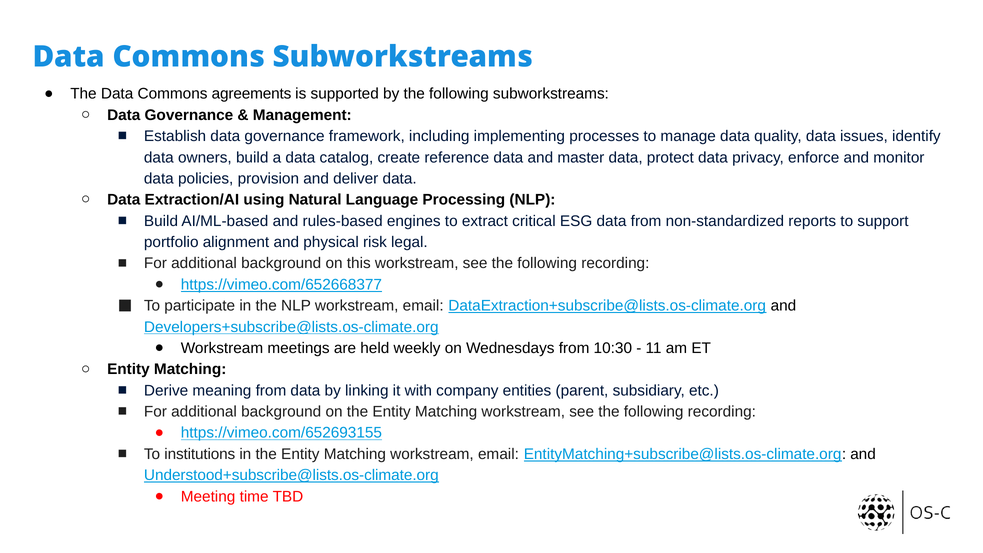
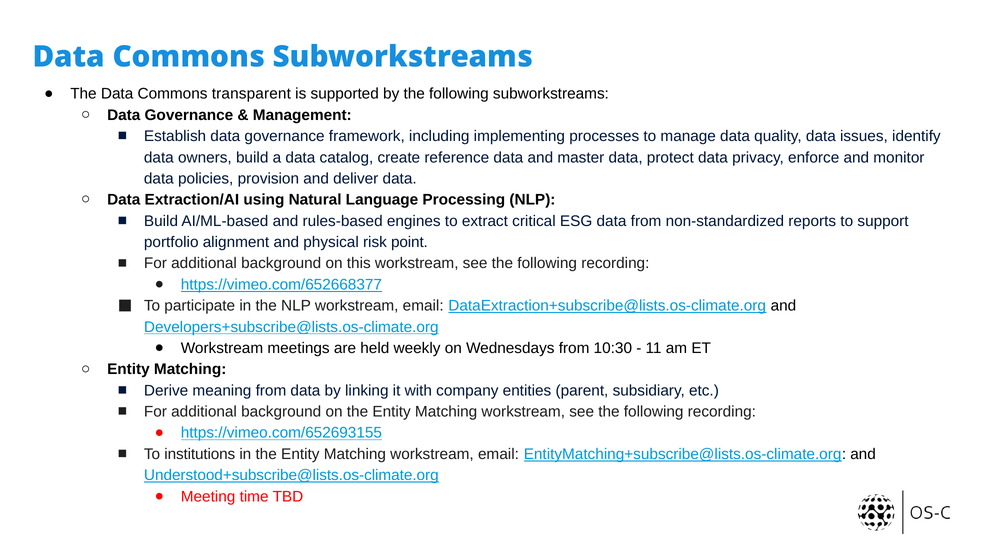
agreements: agreements -> transparent
legal: legal -> point
